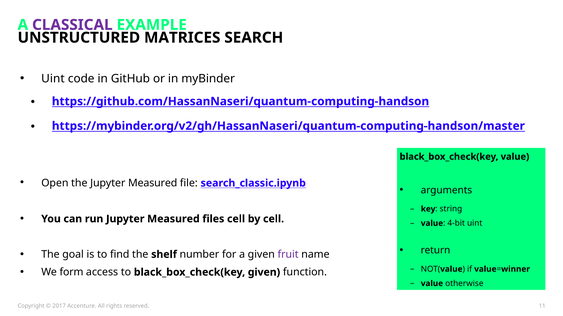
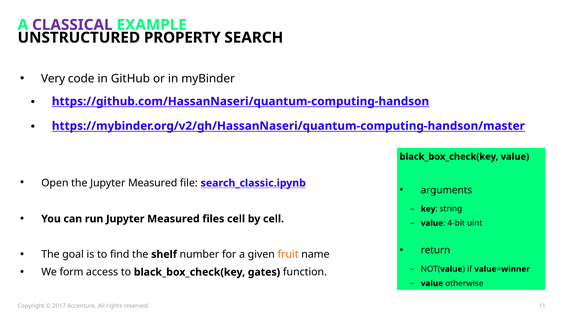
MATRICES: MATRICES -> PROPERTY
Uint at (53, 79): Uint -> Very
fruit colour: purple -> orange
black_box_check(key given: given -> gates
